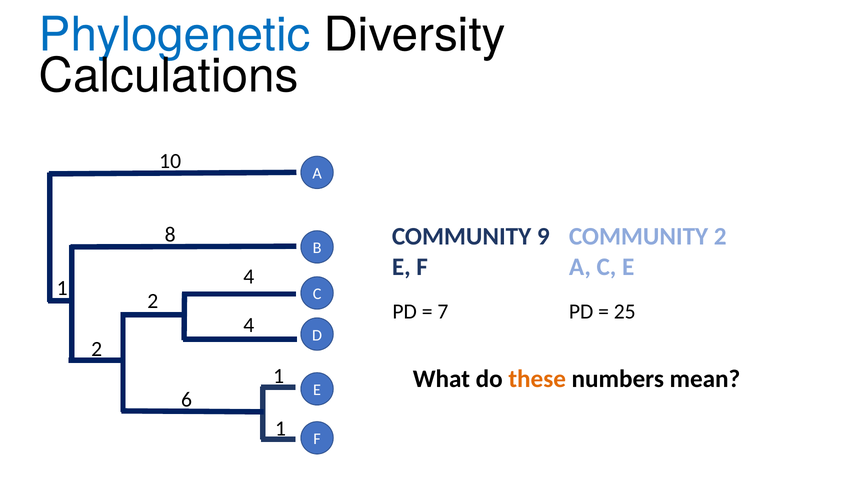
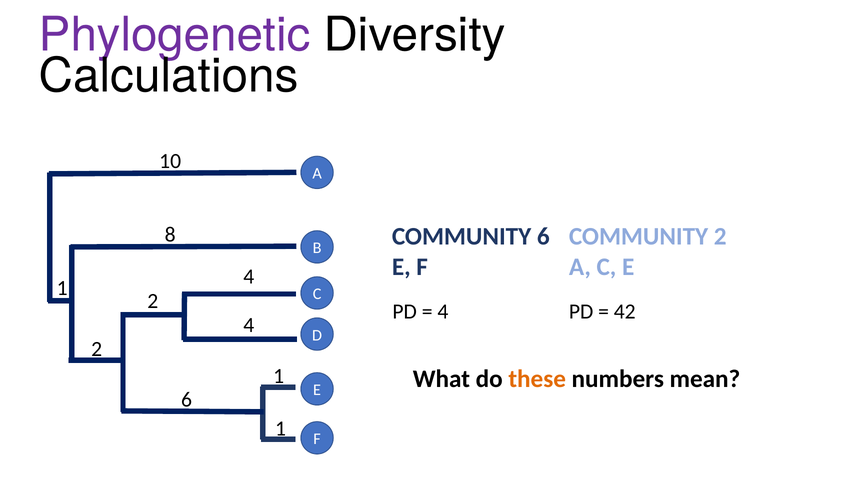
Phylogenetic colour: blue -> purple
COMMUNITY 9: 9 -> 6
7 at (443, 312): 7 -> 4
25: 25 -> 42
